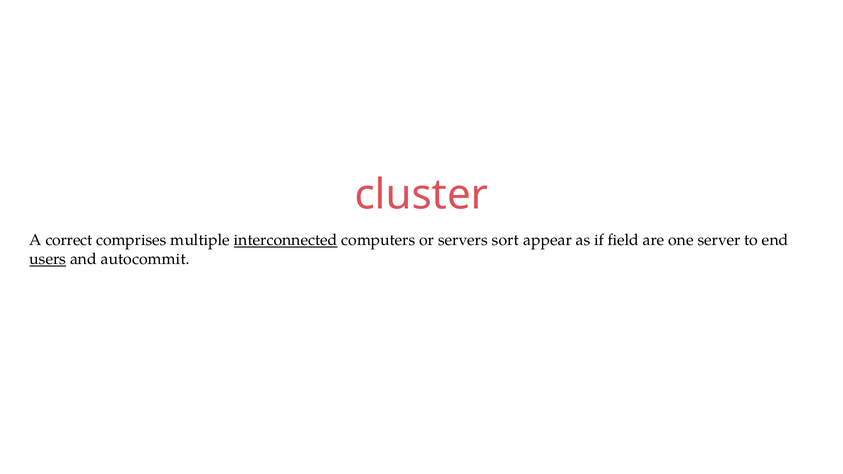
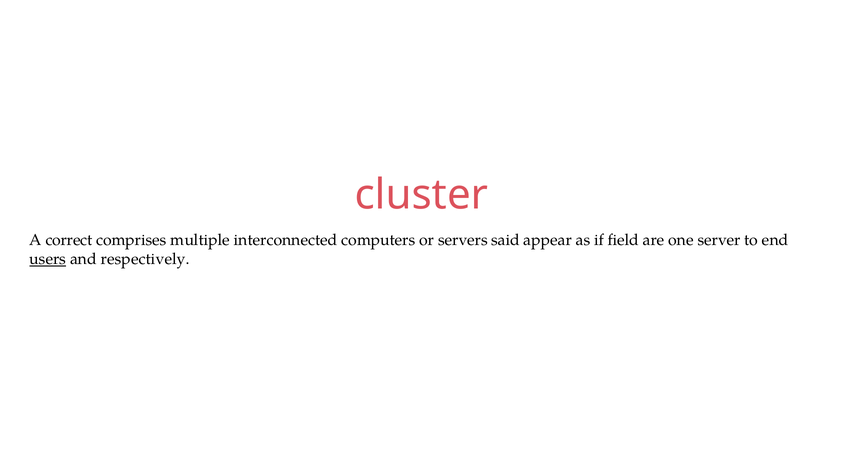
interconnected underline: present -> none
sort: sort -> said
autocommit: autocommit -> respectively
